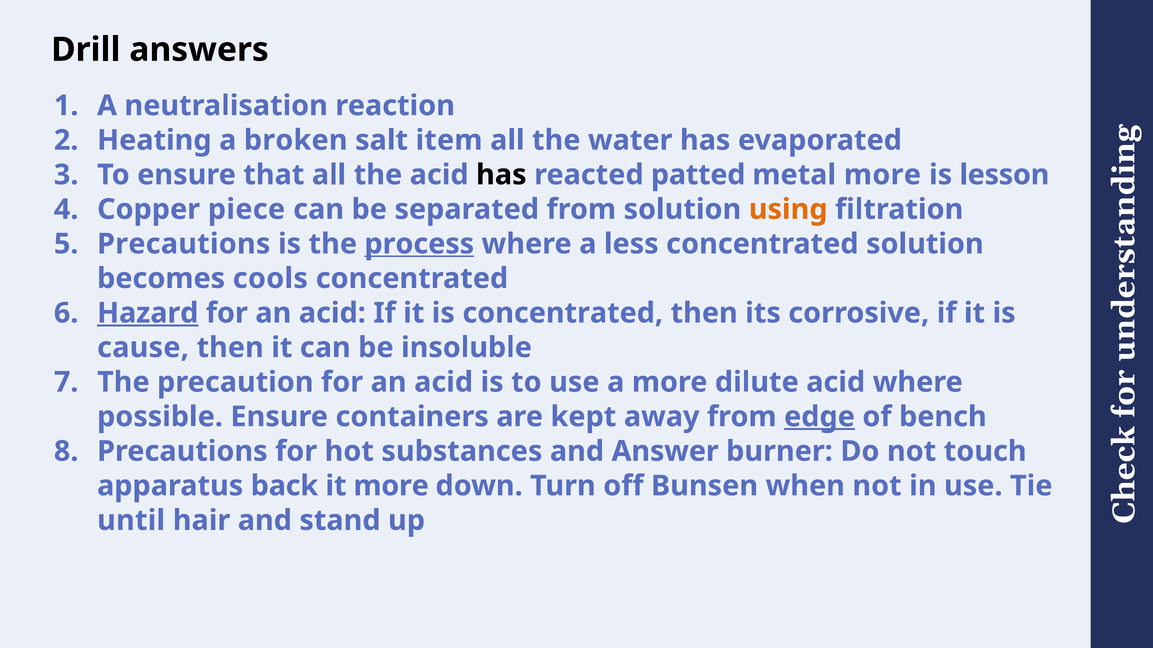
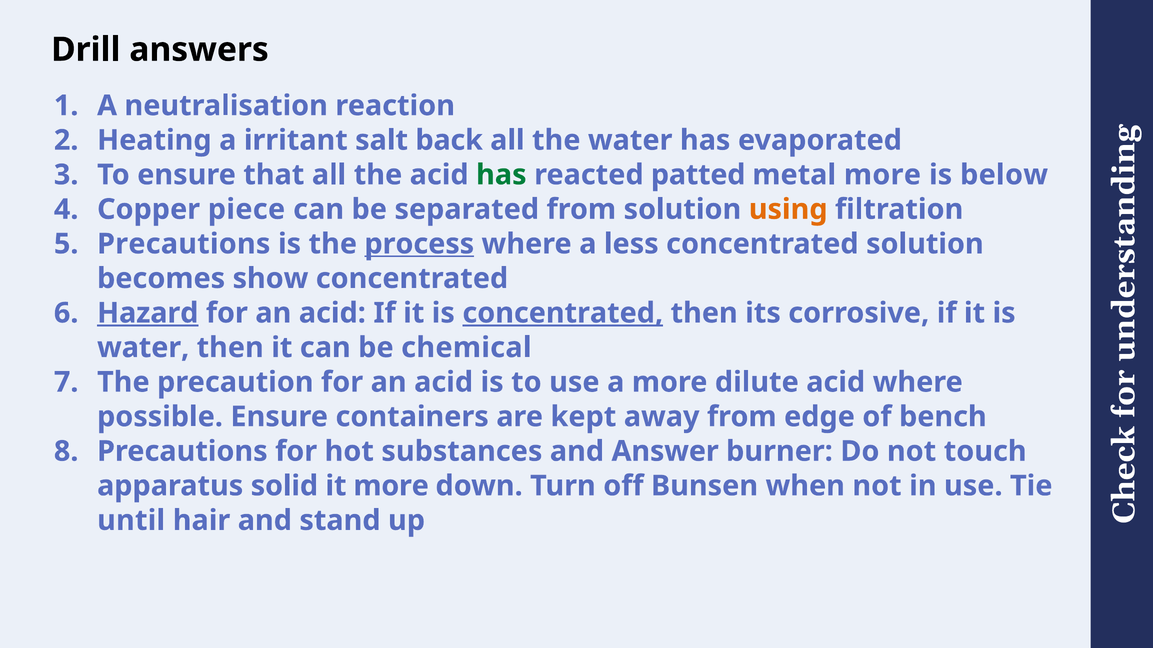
broken: broken -> irritant
item: item -> back
has at (501, 175) colour: black -> green
lesson: lesson -> below
cools: cools -> show
concentrated at (563, 313) underline: none -> present
cause at (143, 348): cause -> water
insoluble: insoluble -> chemical
edge underline: present -> none
back: back -> solid
